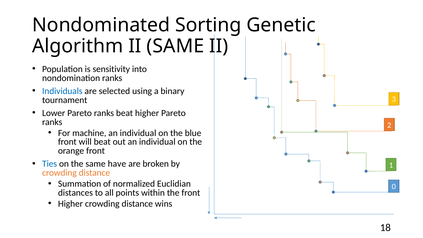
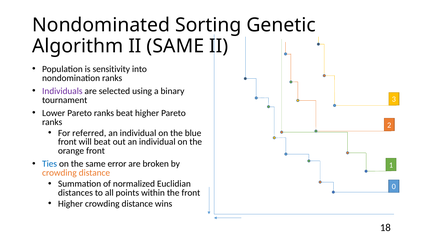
Individuals colour: blue -> purple
machine: machine -> referred
have: have -> error
